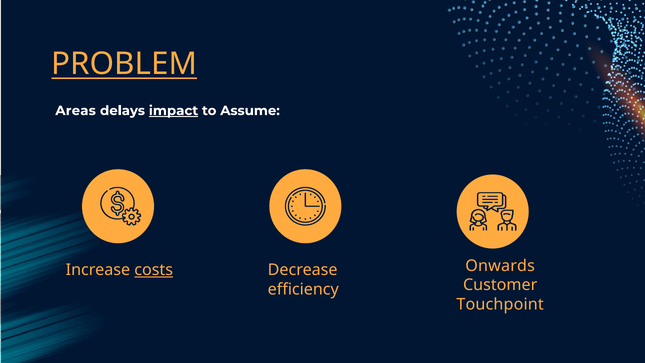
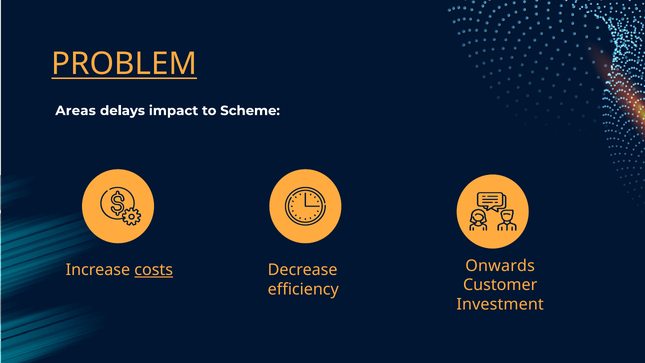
impact underline: present -> none
Assume: Assume -> Scheme
Touchpoint: Touchpoint -> Investment
